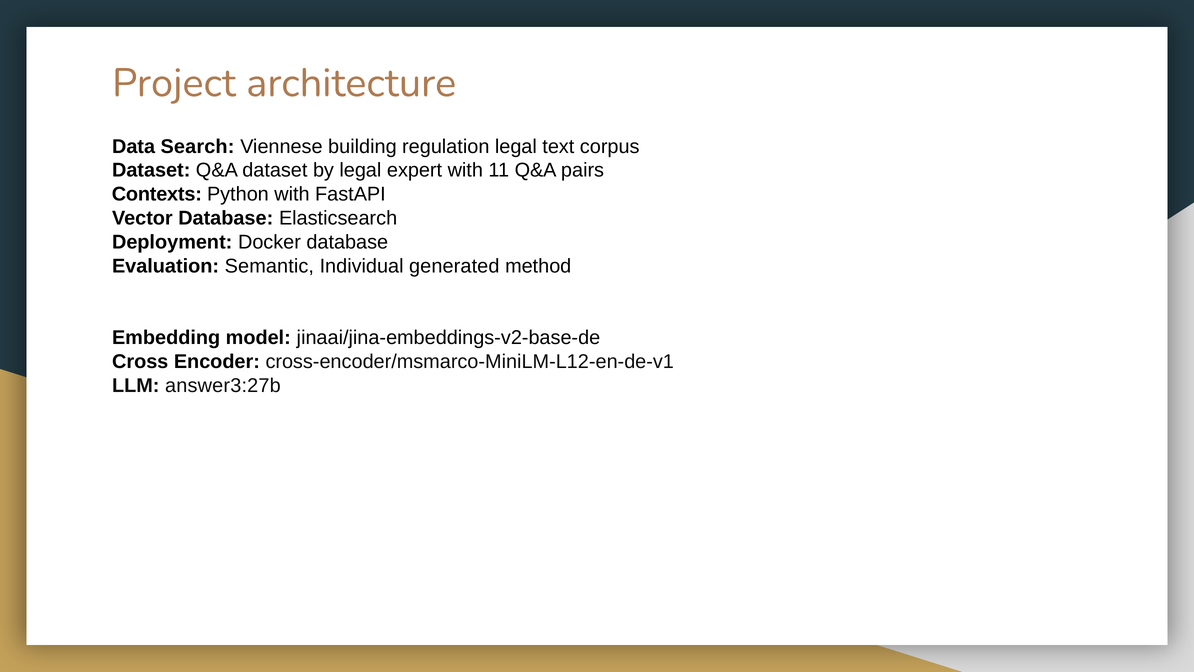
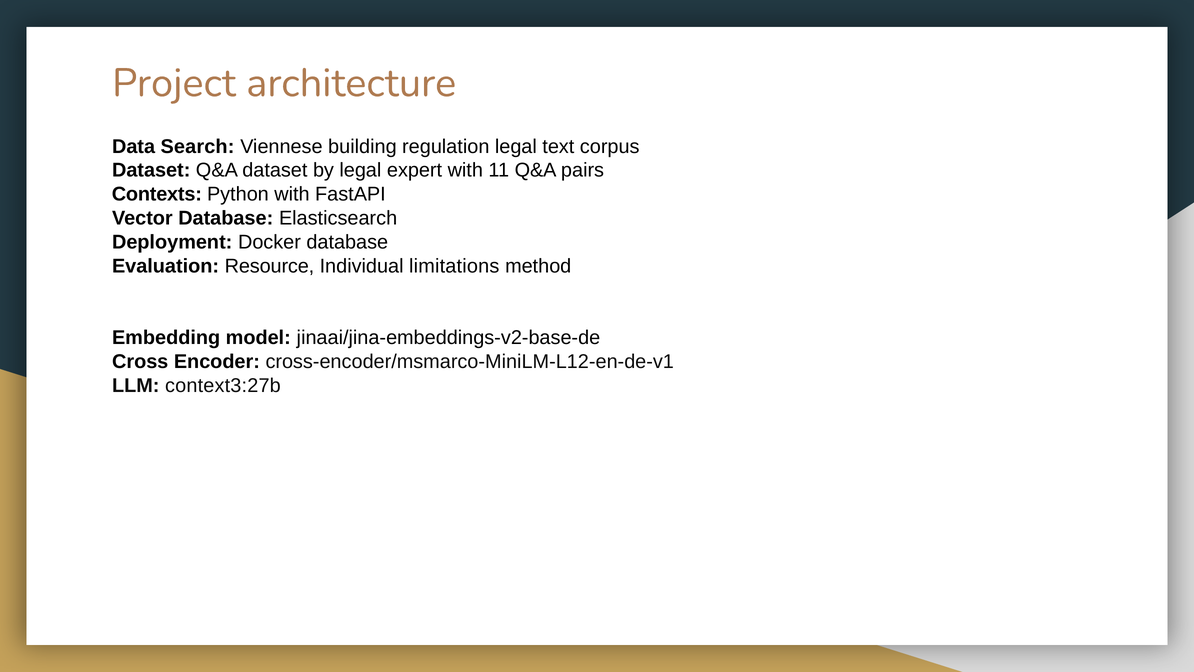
Semantic: Semantic -> Resource
generated: generated -> limitations
answer3:27b: answer3:27b -> context3:27b
